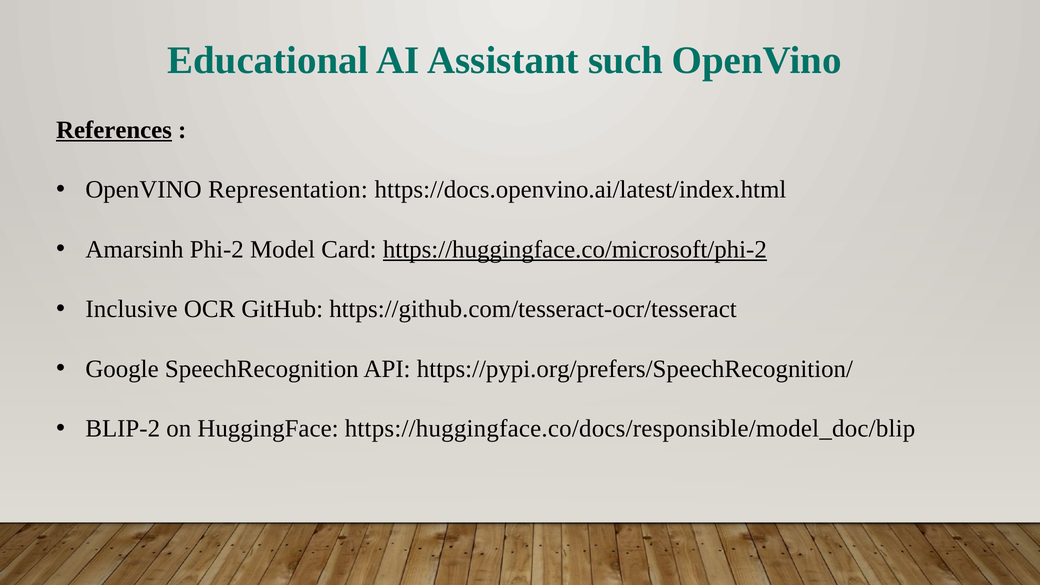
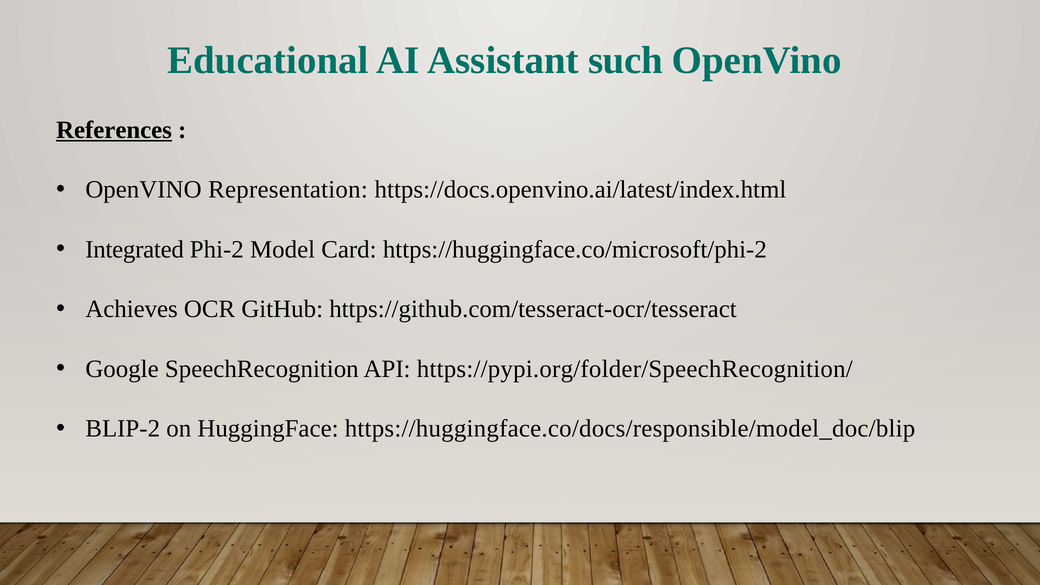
Amarsinh: Amarsinh -> Integrated
https://huggingface.co/microsoft/phi-2 underline: present -> none
Inclusive: Inclusive -> Achieves
https://pypi.org/prefers/SpeechRecognition/: https://pypi.org/prefers/SpeechRecognition/ -> https://pypi.org/folder/SpeechRecognition/
